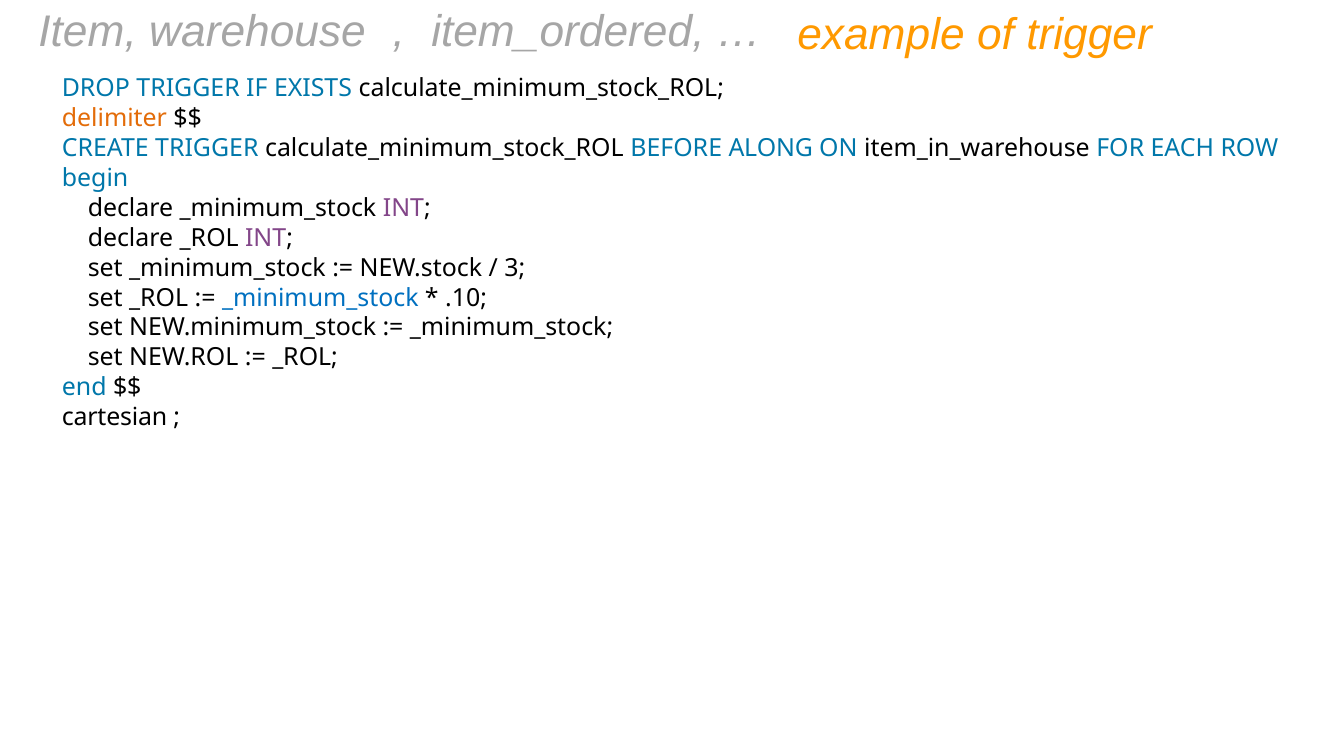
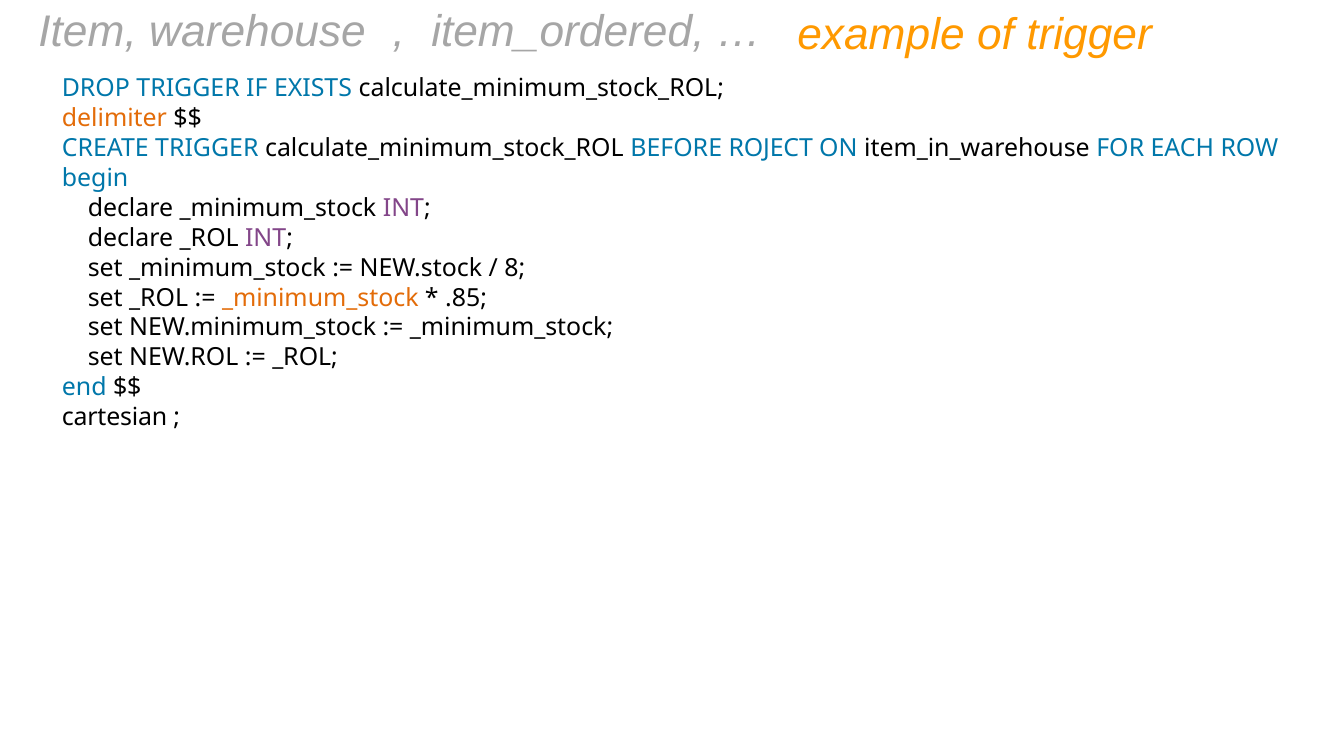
ALONG: ALONG -> ROJECT
3: 3 -> 8
_minimum_stock at (320, 298) colour: blue -> orange
.10: .10 -> .85
